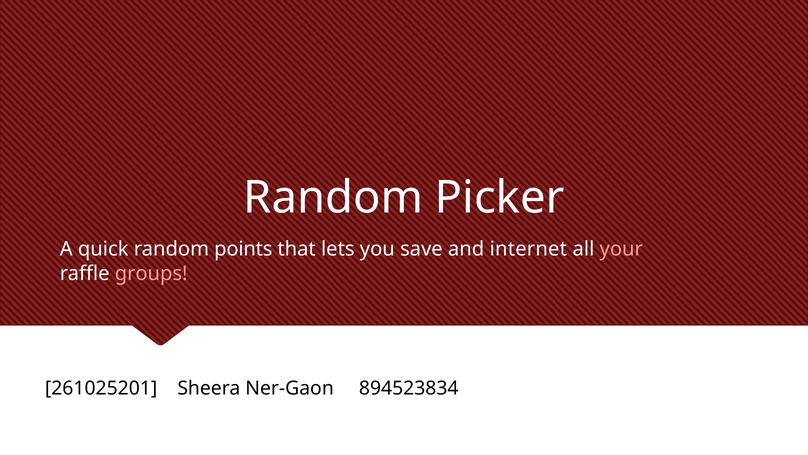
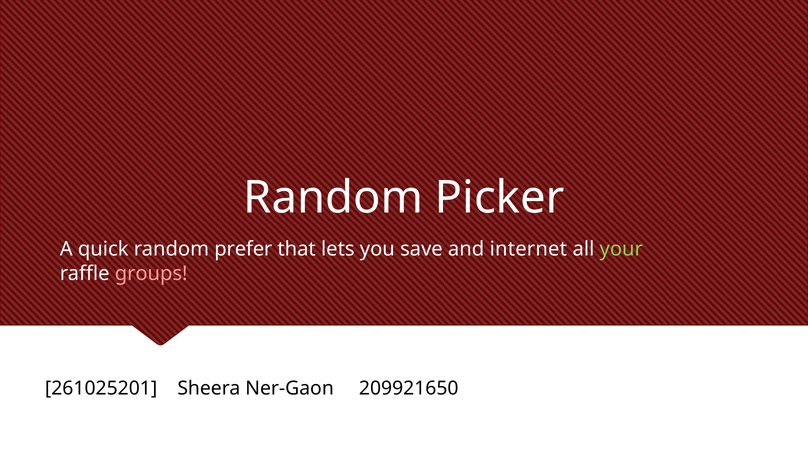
points: points -> prefer
your colour: pink -> light green
894523834: 894523834 -> 209921650
